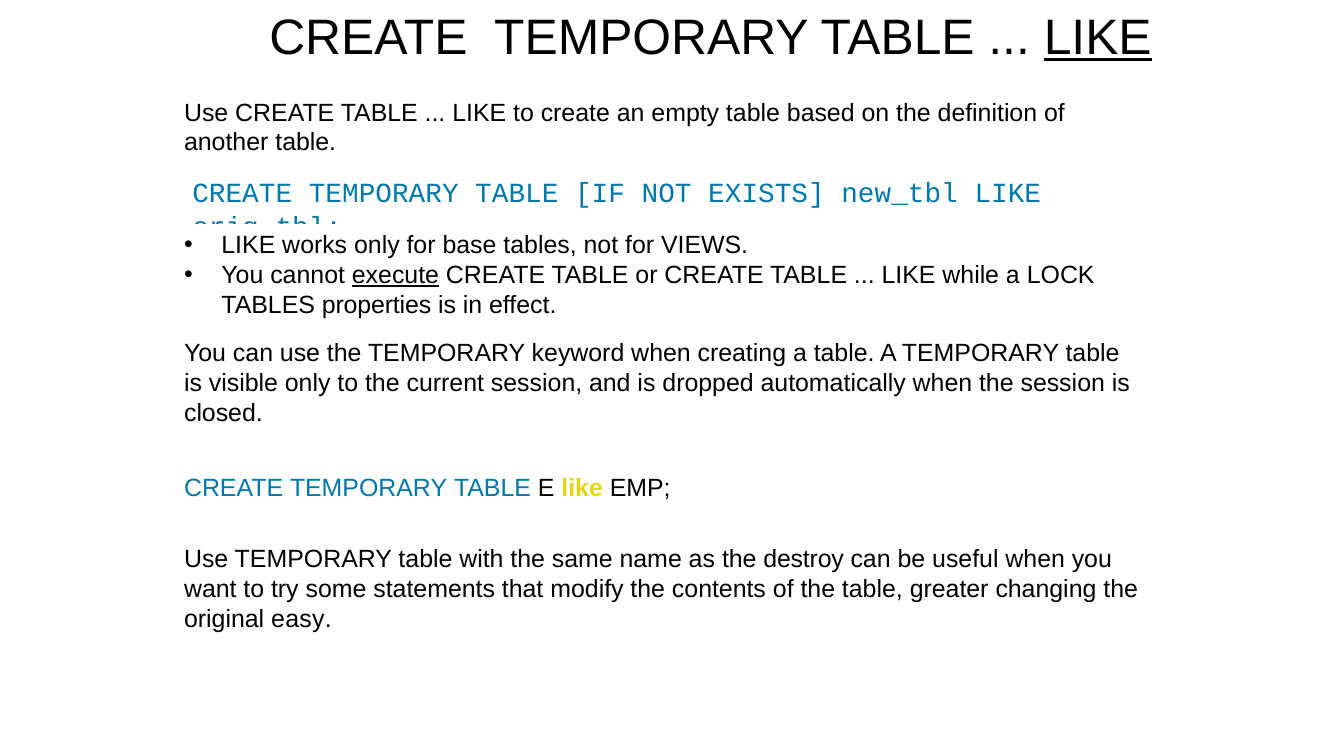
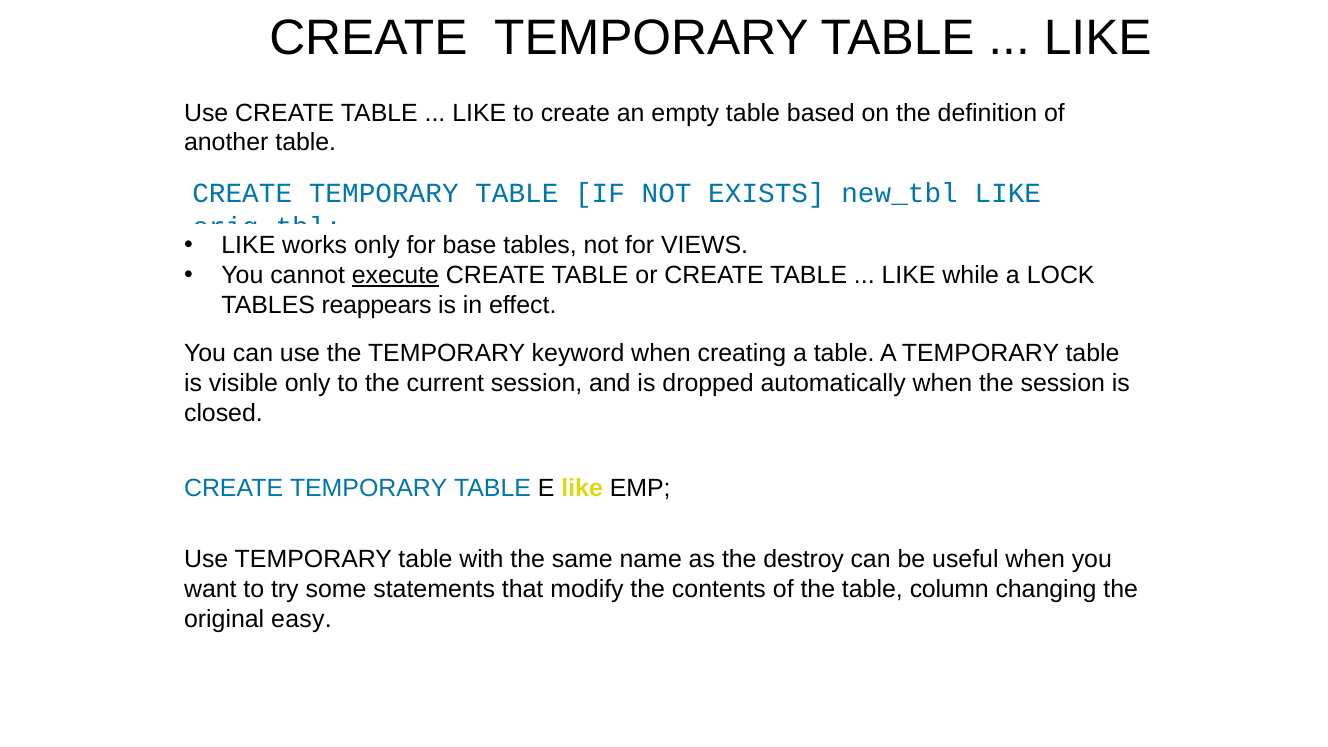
LIKE at (1098, 38) underline: present -> none
properties: properties -> reappears
greater: greater -> column
